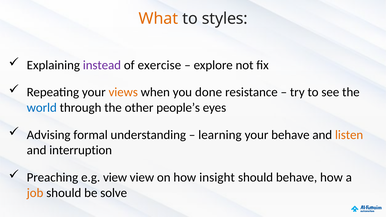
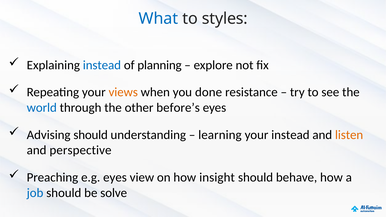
What colour: orange -> blue
instead at (102, 65) colour: purple -> blue
exercise: exercise -> planning
people’s: people’s -> before’s
Advising formal: formal -> should
your behave: behave -> instead
interruption: interruption -> perspective
e.g view: view -> eyes
job colour: orange -> blue
